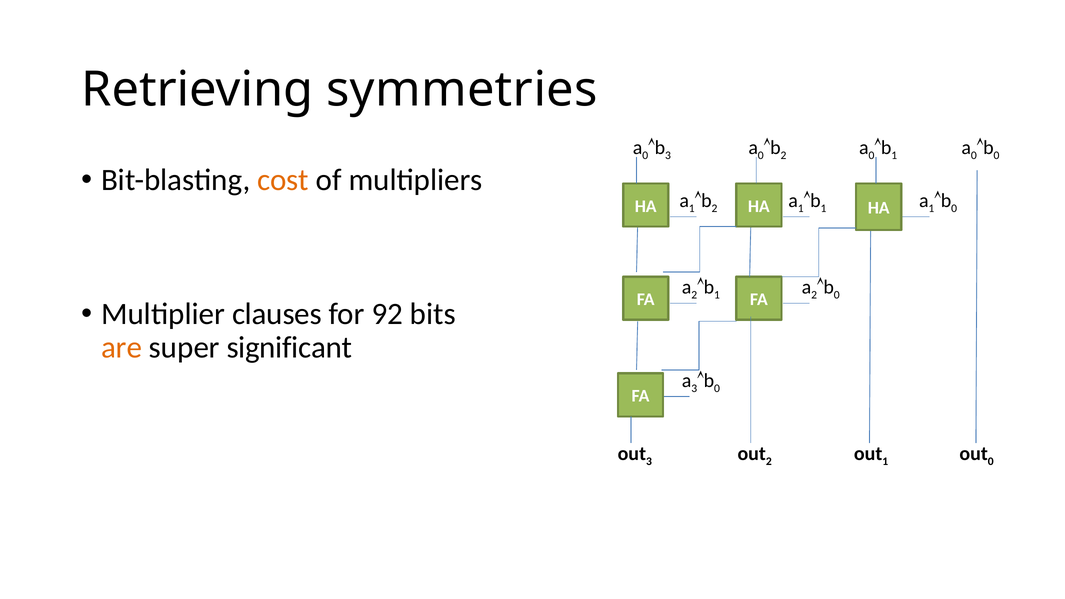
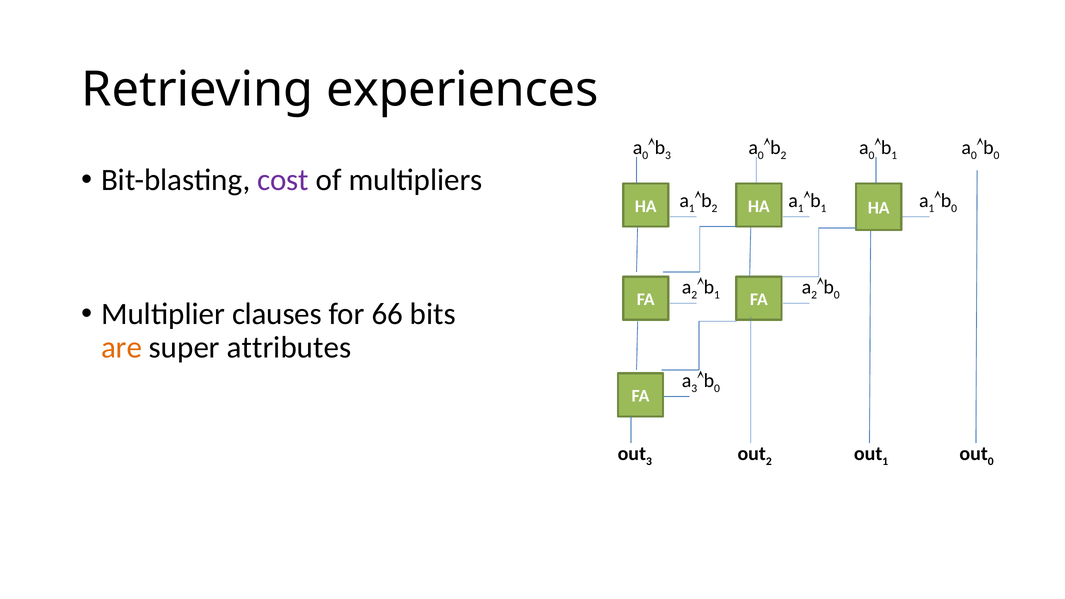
symmetries: symmetries -> experiences
cost colour: orange -> purple
92: 92 -> 66
significant: significant -> attributes
